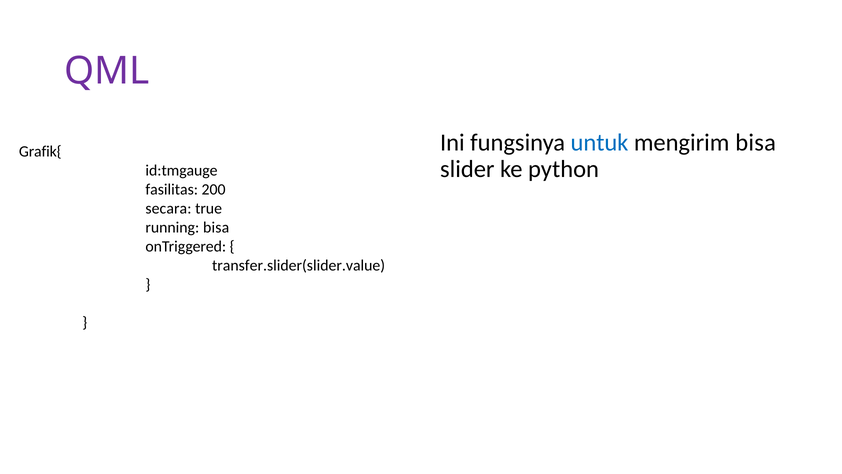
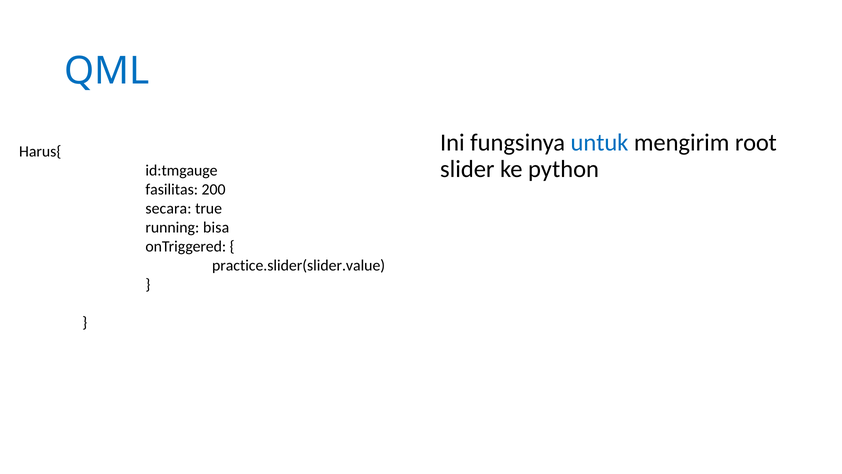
QML colour: purple -> blue
mengirim bisa: bisa -> root
Grafik{: Grafik{ -> Harus{
transfer.slider(slider.value: transfer.slider(slider.value -> practice.slider(slider.value
